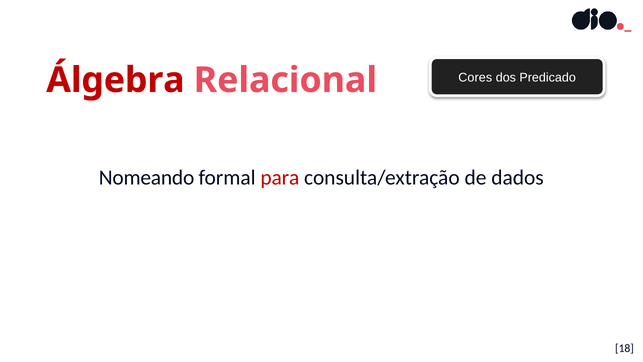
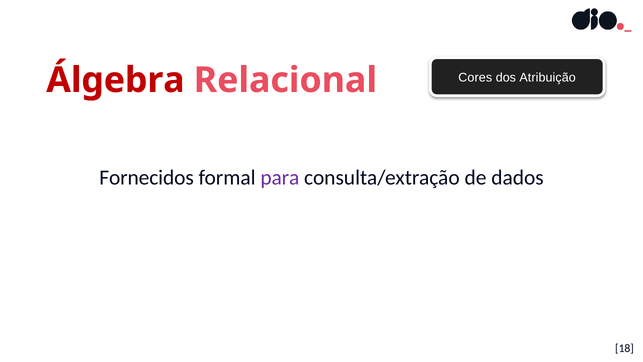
Predicado: Predicado -> Atribuição
Nomeando: Nomeando -> Fornecidos
para colour: red -> purple
